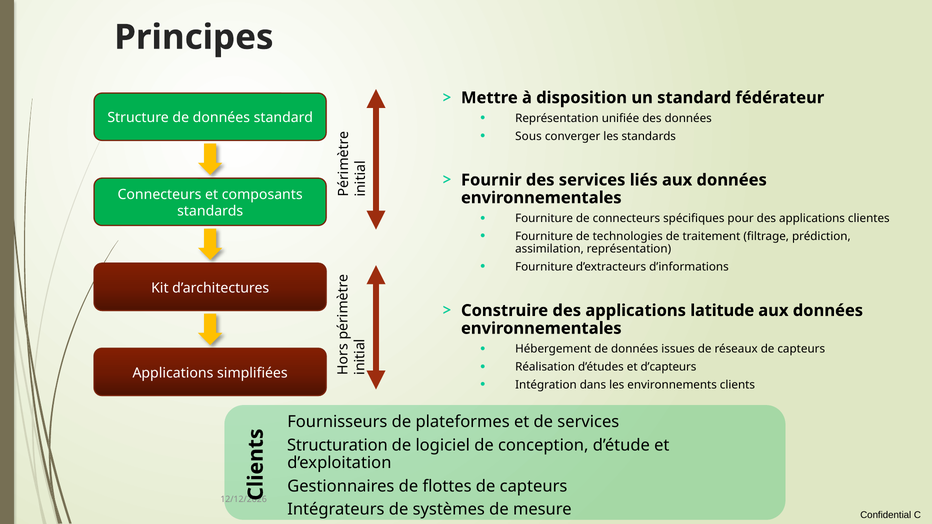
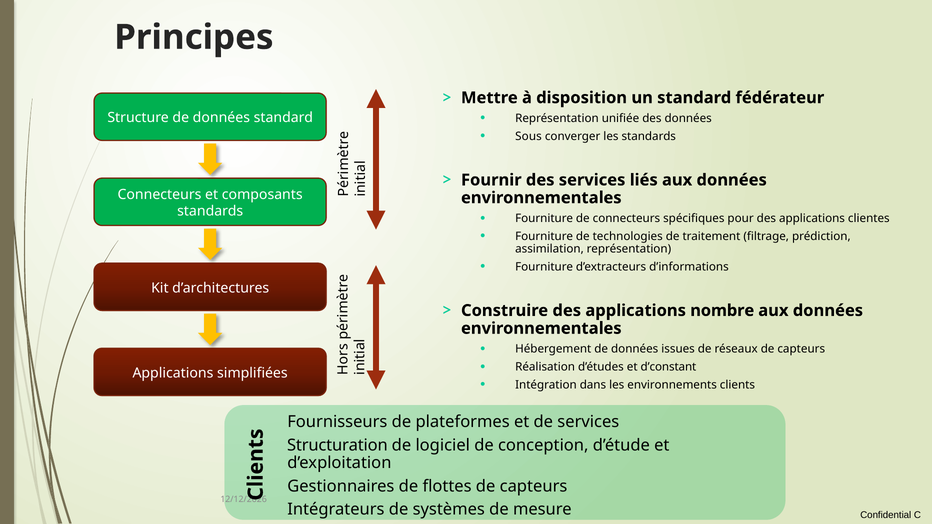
latitude: latitude -> nombre
d’capteurs: d’capteurs -> d’constant
